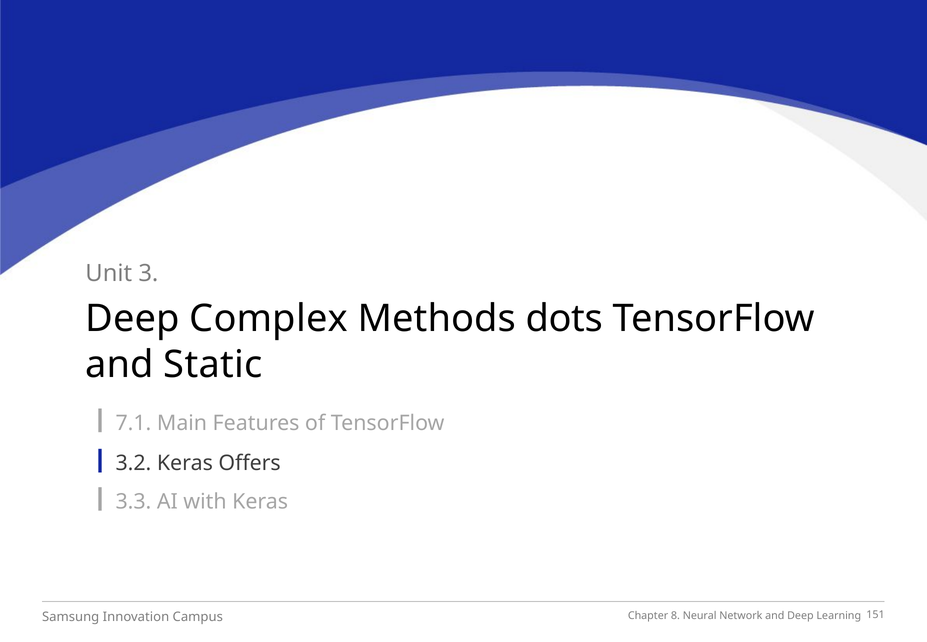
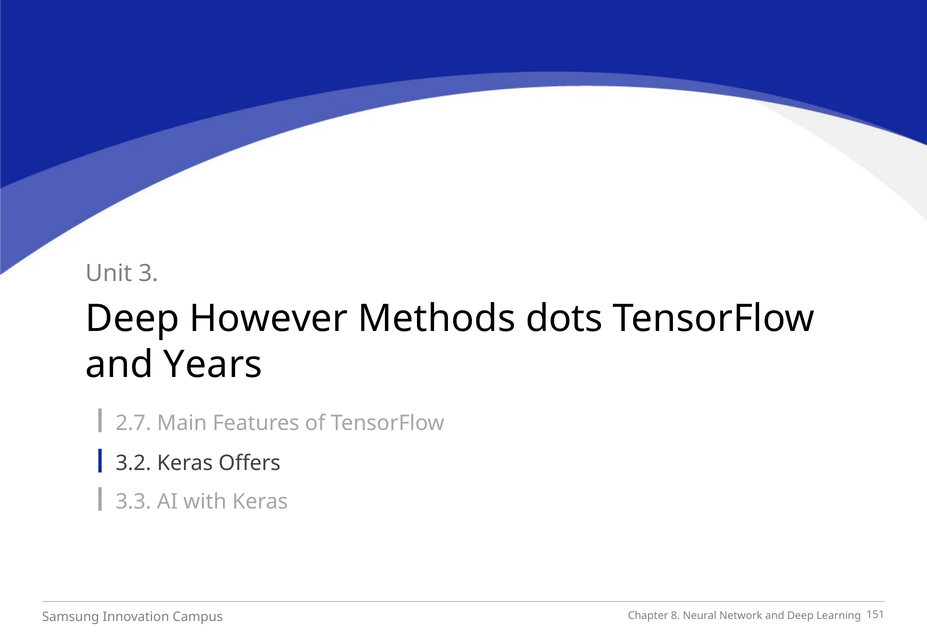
Complex: Complex -> However
Static: Static -> Years
7.1: 7.1 -> 2.7
